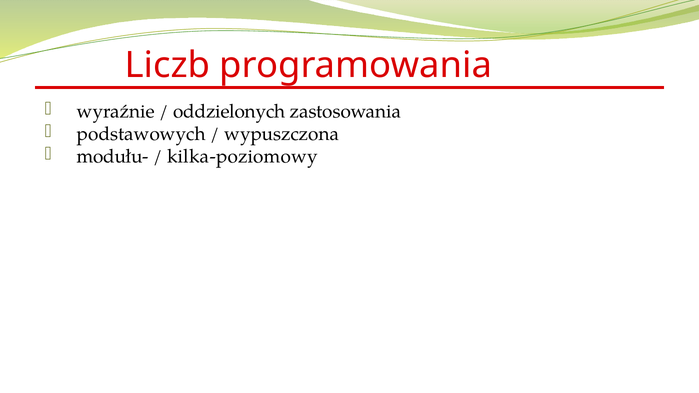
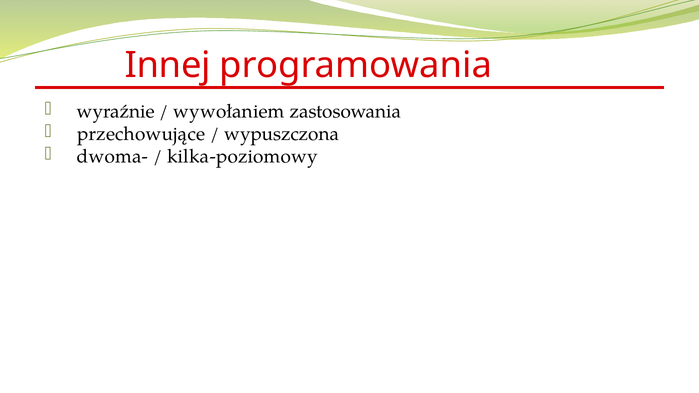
Liczb: Liczb -> Innej
oddzielonych: oddzielonych -> wywołaniem
podstawowych: podstawowych -> przechowujące
modułu-: modułu- -> dwoma-
